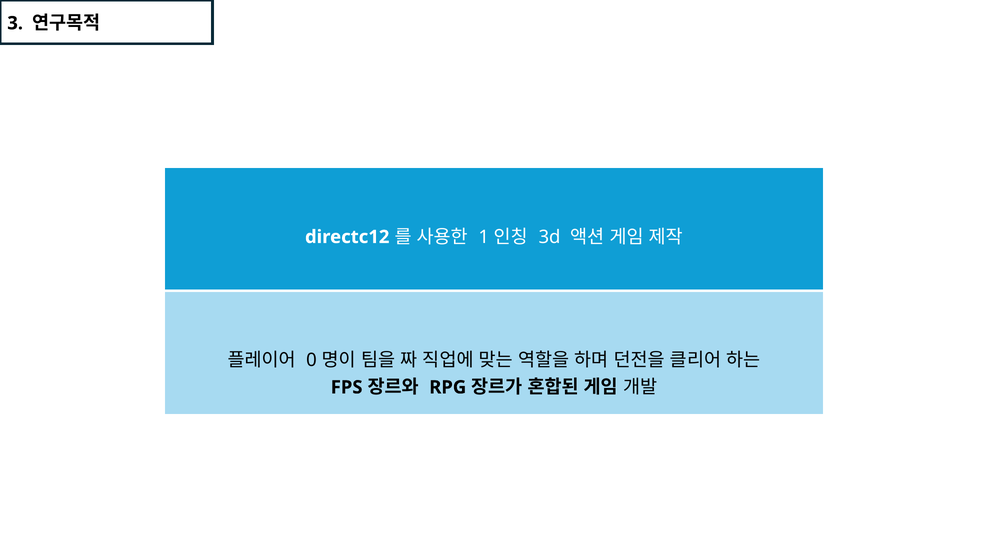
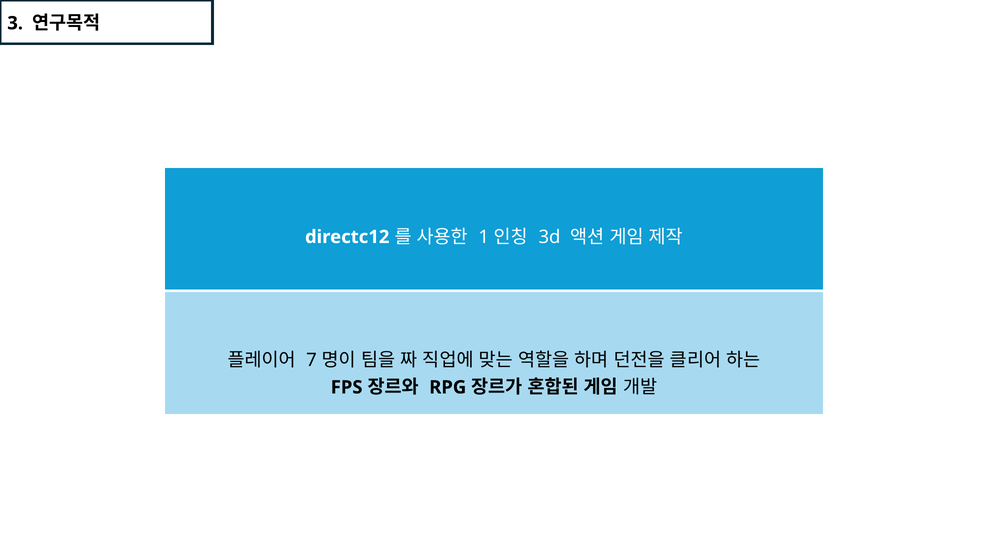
0: 0 -> 7
